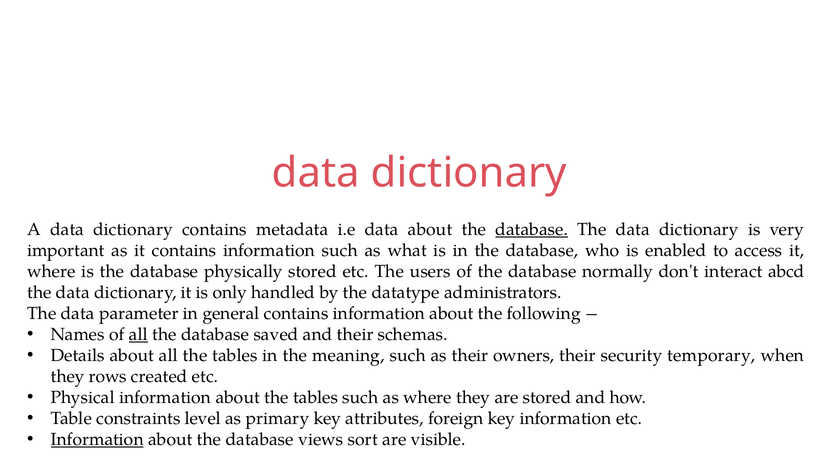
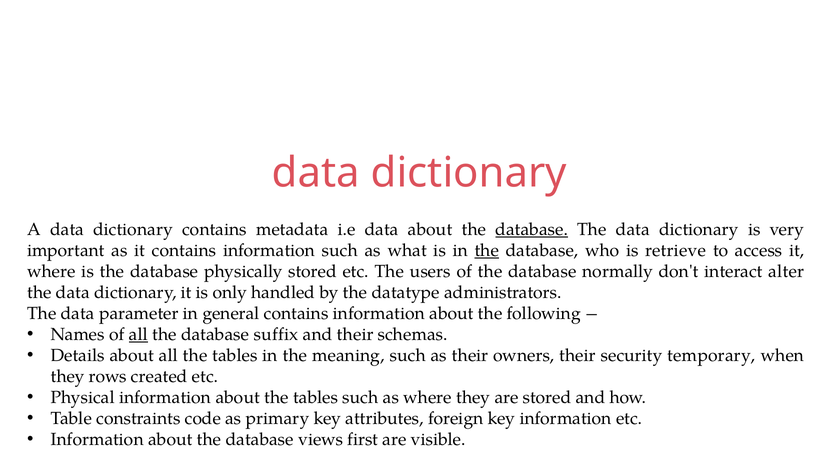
the at (487, 250) underline: none -> present
enabled: enabled -> retrieve
abcd: abcd -> alter
saved: saved -> suffix
level: level -> code
Information at (97, 439) underline: present -> none
sort: sort -> first
